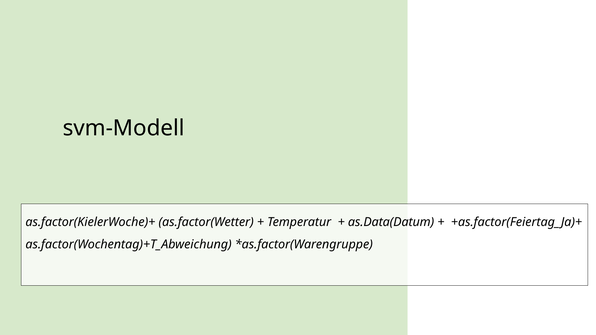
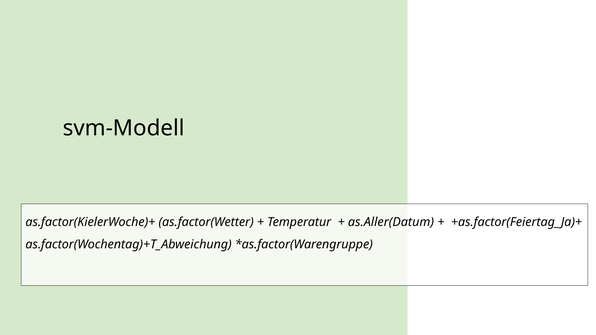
as.Data(Datum: as.Data(Datum -> as.Aller(Datum
